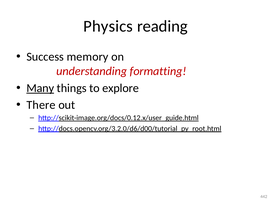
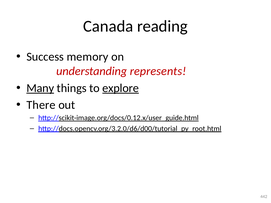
Physics: Physics -> Canada
formatting: formatting -> represents
explore underline: none -> present
